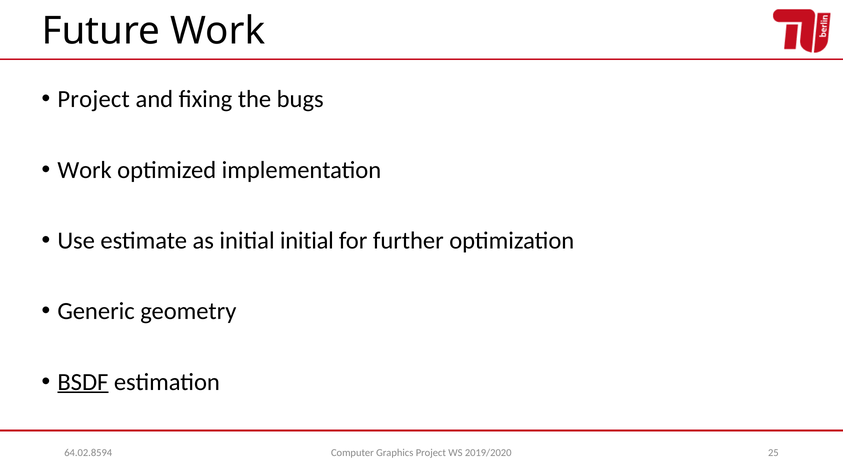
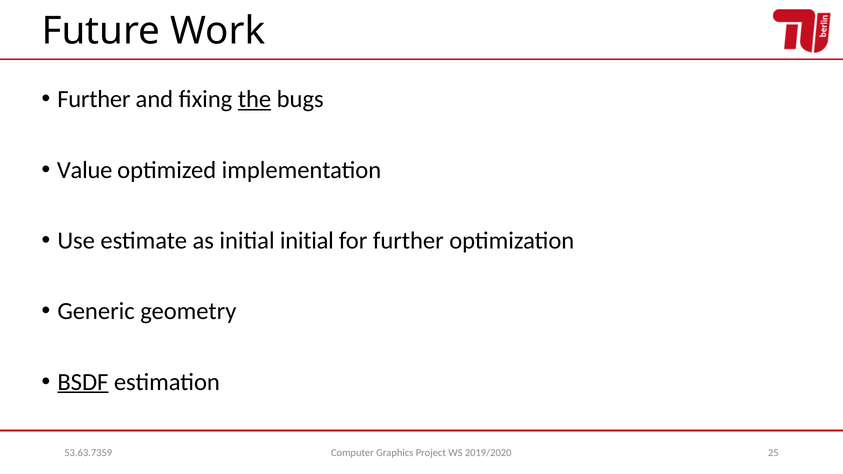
Project at (94, 99): Project -> Further
the underline: none -> present
Work at (85, 170): Work -> Value
64.02.8594: 64.02.8594 -> 53.63.7359
